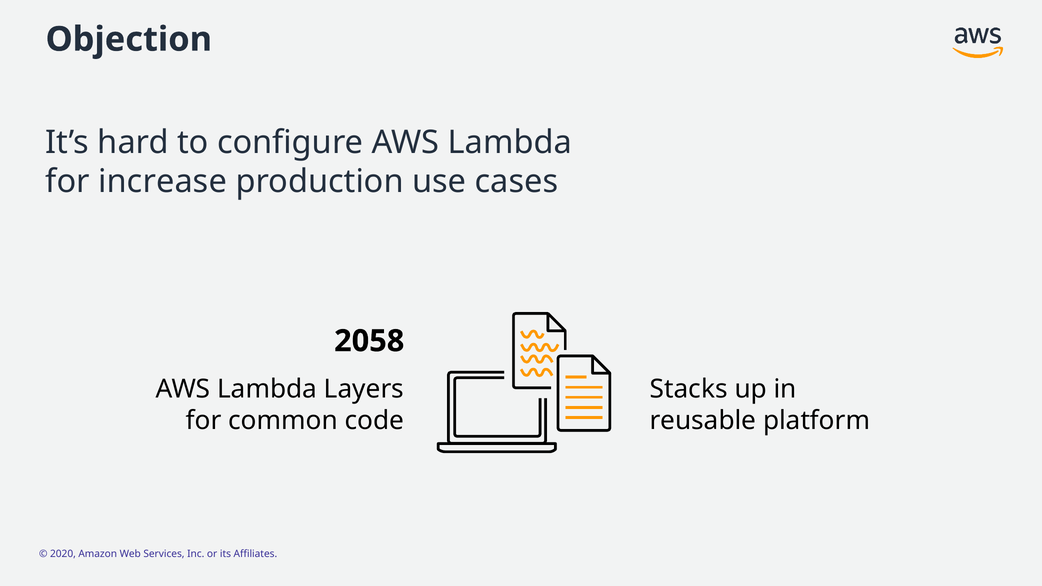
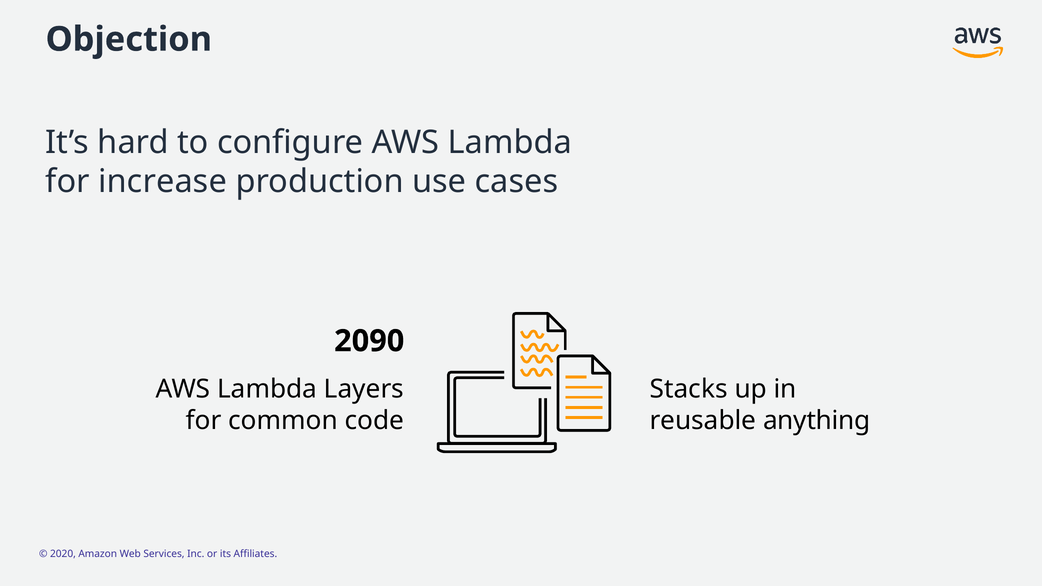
2058: 2058 -> 2090
platform: platform -> anything
